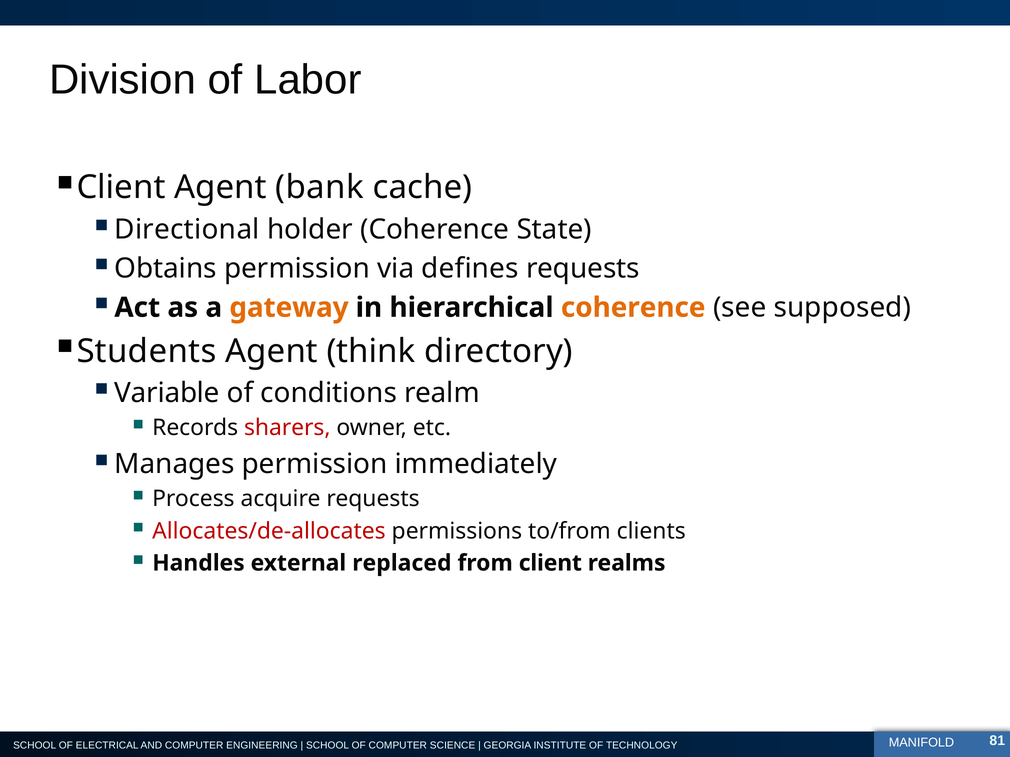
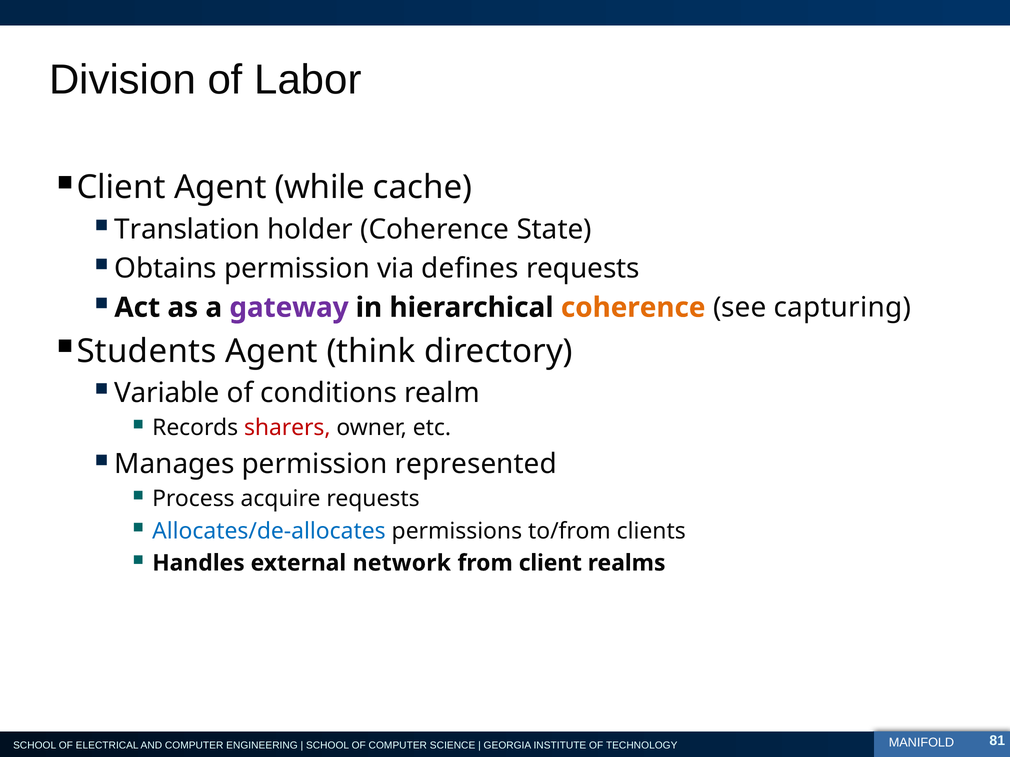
bank: bank -> while
Directional: Directional -> Translation
gateway colour: orange -> purple
supposed: supposed -> capturing
immediately: immediately -> represented
Allocates/de-allocates colour: red -> blue
replaced: replaced -> network
